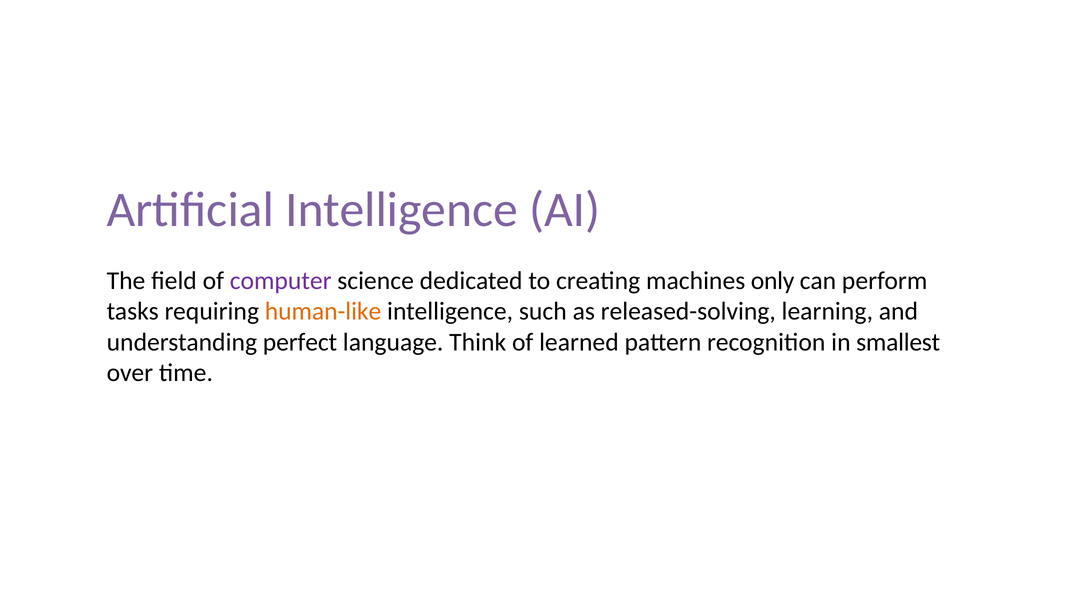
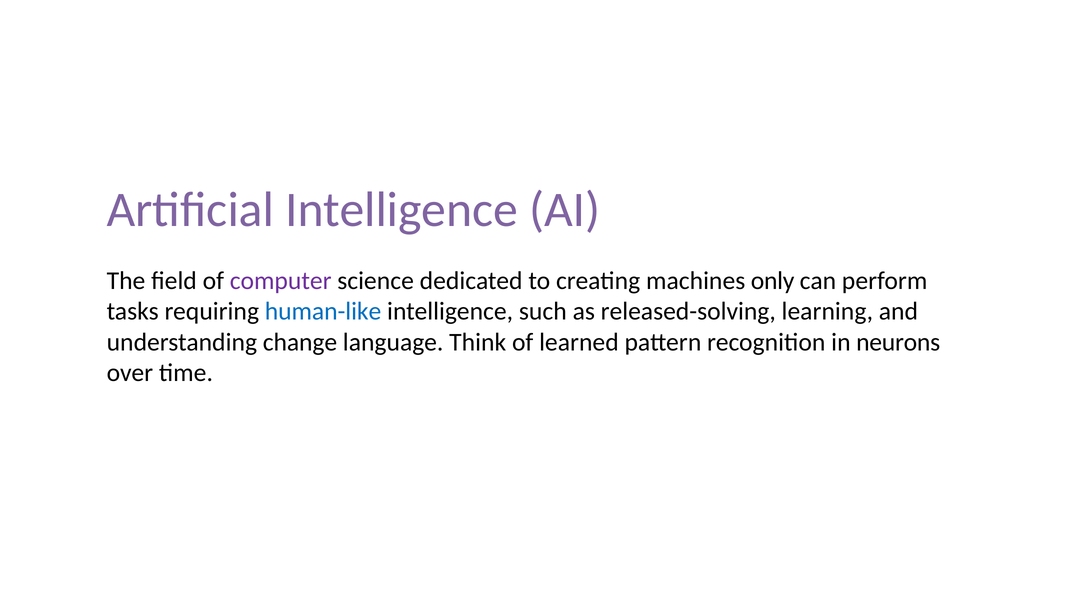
human-like colour: orange -> blue
perfect: perfect -> change
smallest: smallest -> neurons
